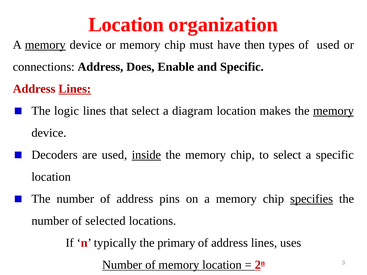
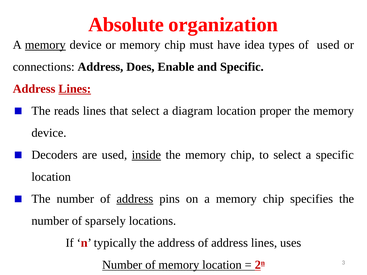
Location at (126, 25): Location -> Absolute
then: then -> idea
logic: logic -> reads
makes: makes -> proper
memory at (333, 111) underline: present -> none
address at (135, 199) underline: none -> present
specifies underline: present -> none
selected: selected -> sparsely
the primary: primary -> address
